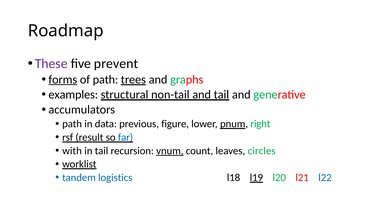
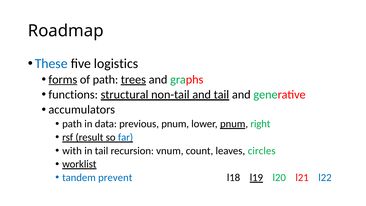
These colour: purple -> blue
prevent: prevent -> logistics
examples: examples -> functions
previous figure: figure -> pnum
vnum underline: present -> none
logistics: logistics -> prevent
